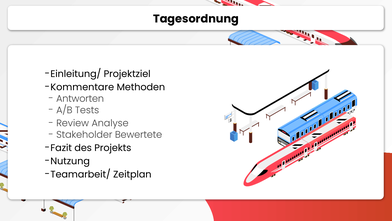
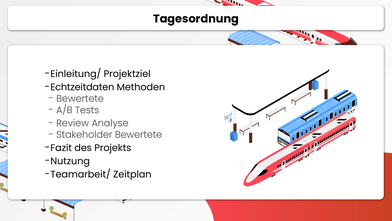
Kommentare: Kommentare -> Echtzeitdaten
Antworten at (80, 98): Antworten -> Bewertete
